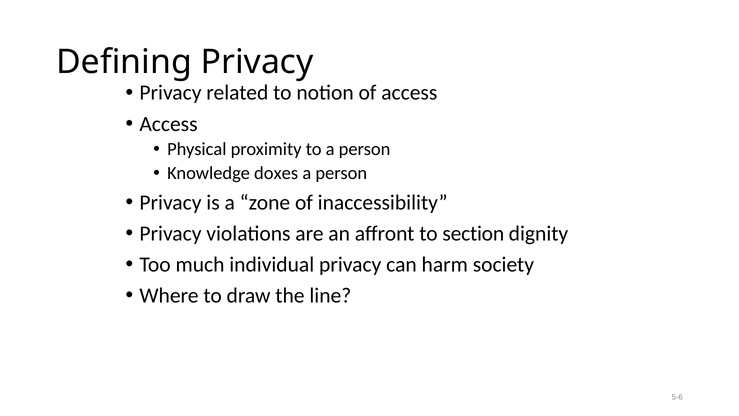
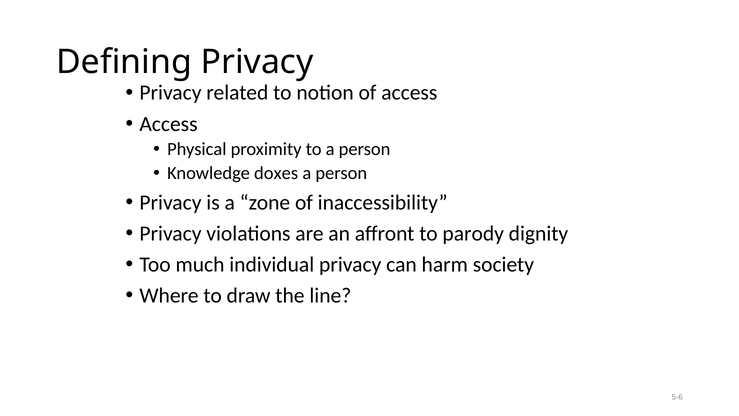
section: section -> parody
